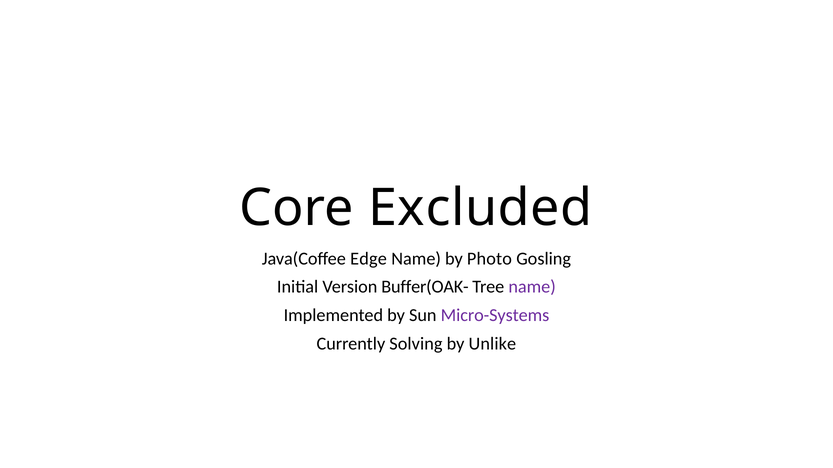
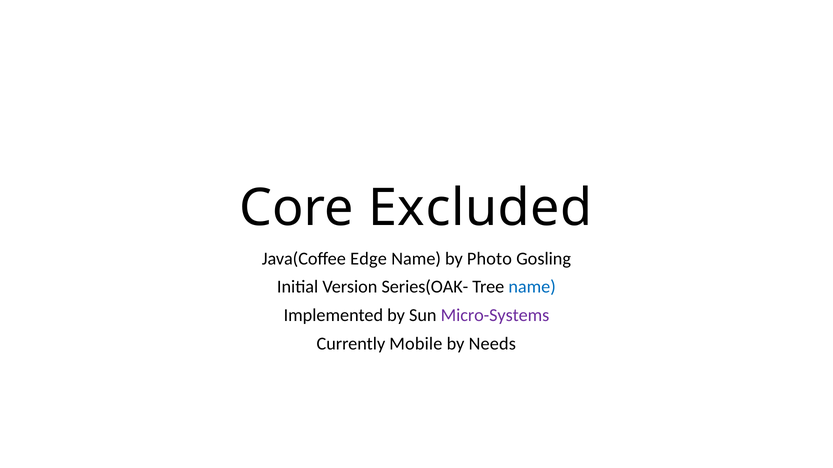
Buffer(OAK-: Buffer(OAK- -> Series(OAK-
name at (532, 287) colour: purple -> blue
Solving: Solving -> Mobile
Unlike: Unlike -> Needs
